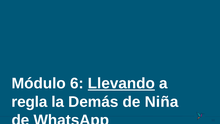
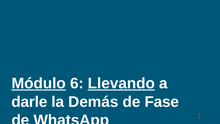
Módulo underline: none -> present
regla: regla -> darle
Niña: Niña -> Fase
